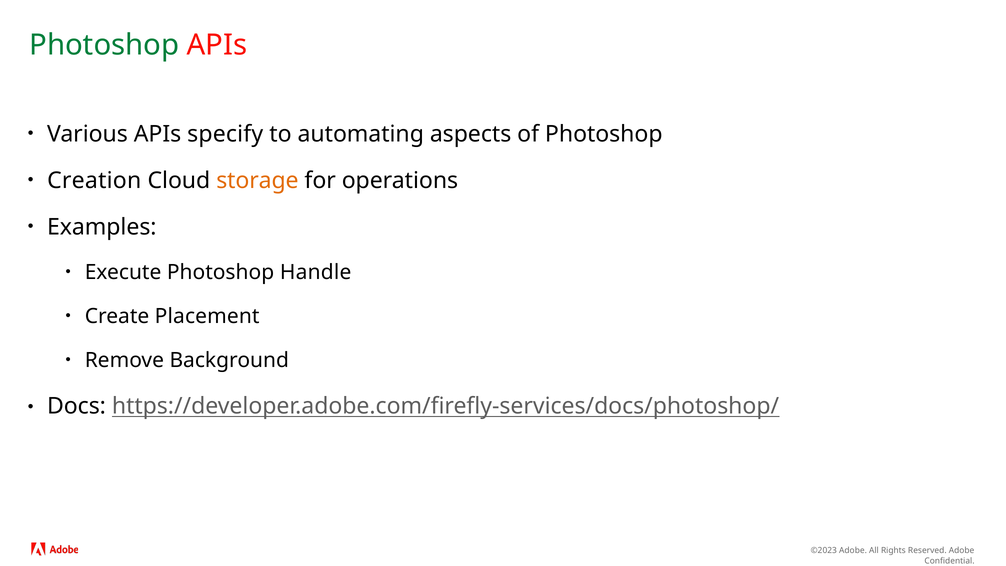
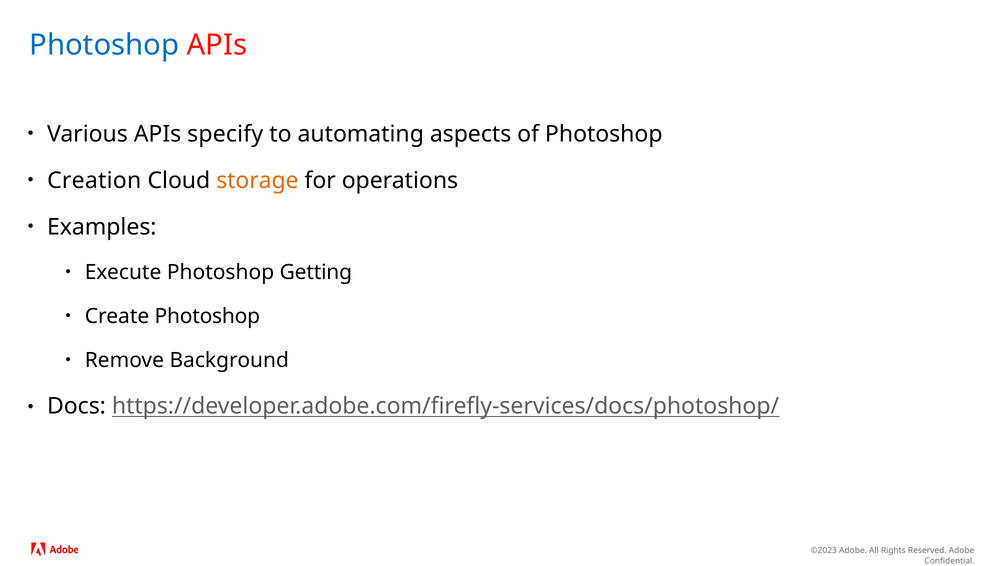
Photoshop at (104, 45) colour: green -> blue
Handle: Handle -> Getting
Create Placement: Placement -> Photoshop
